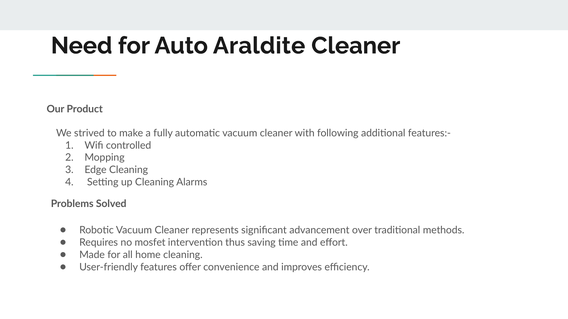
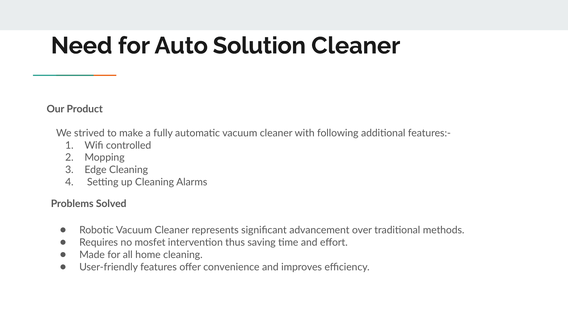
Araldite: Araldite -> Solution
